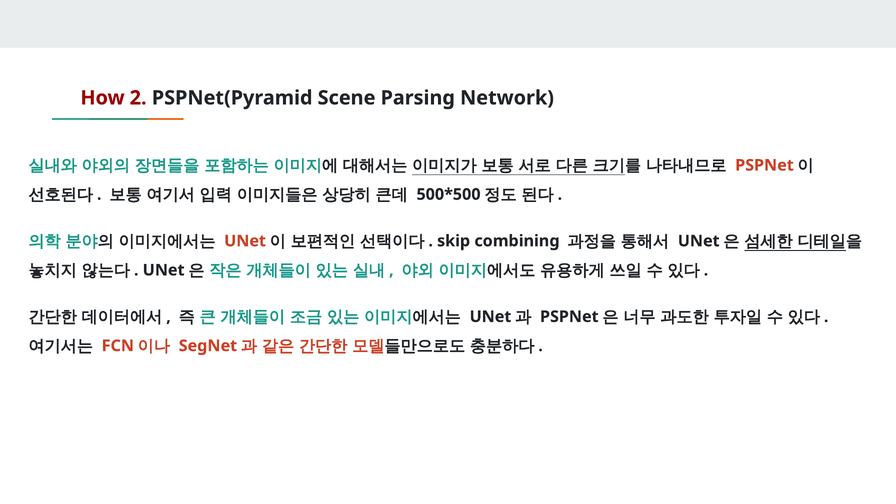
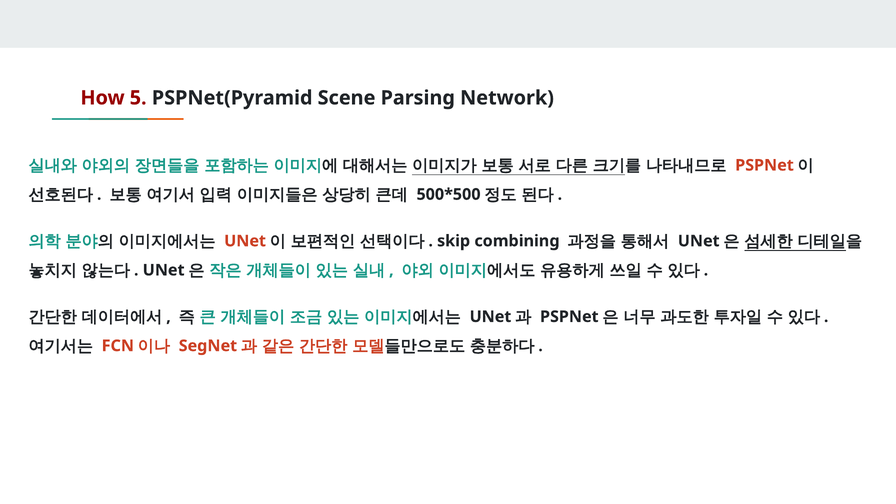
2: 2 -> 5
